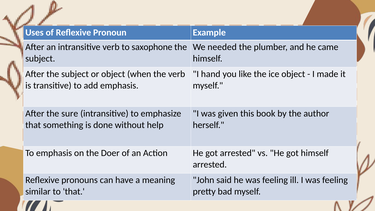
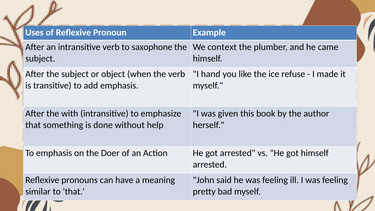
needed: needed -> context
ice object: object -> refuse
sure: sure -> with
